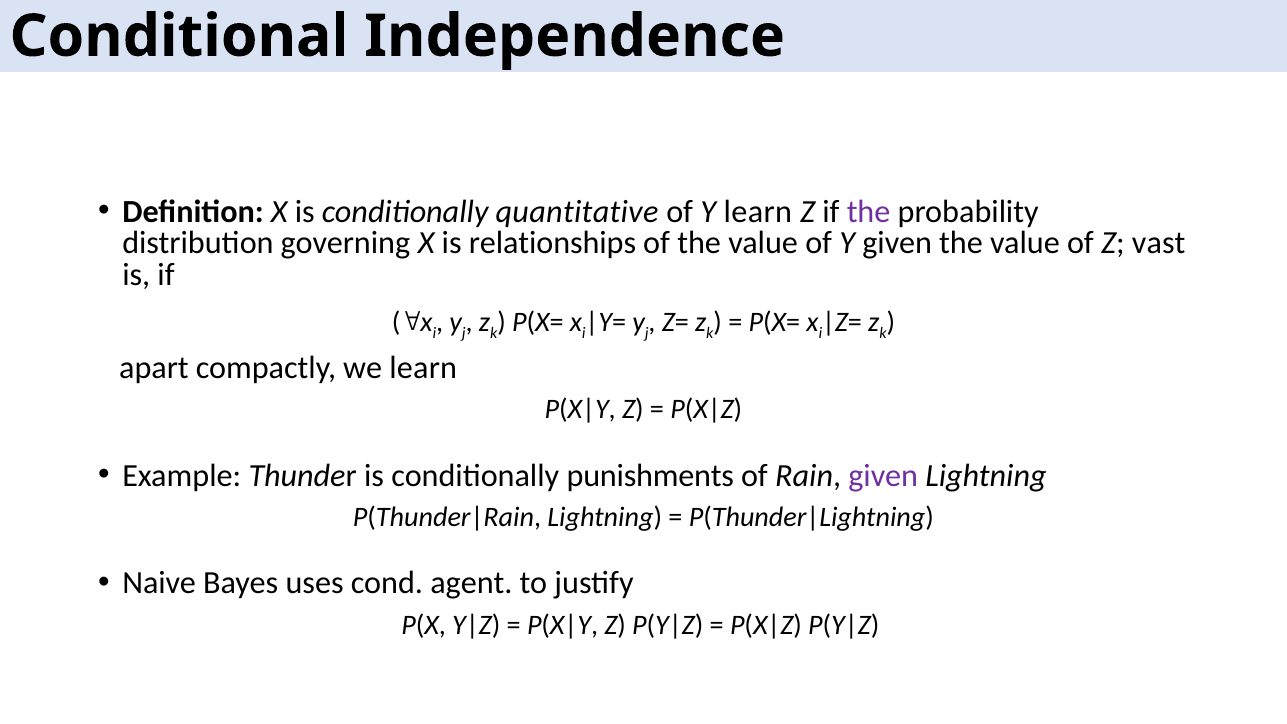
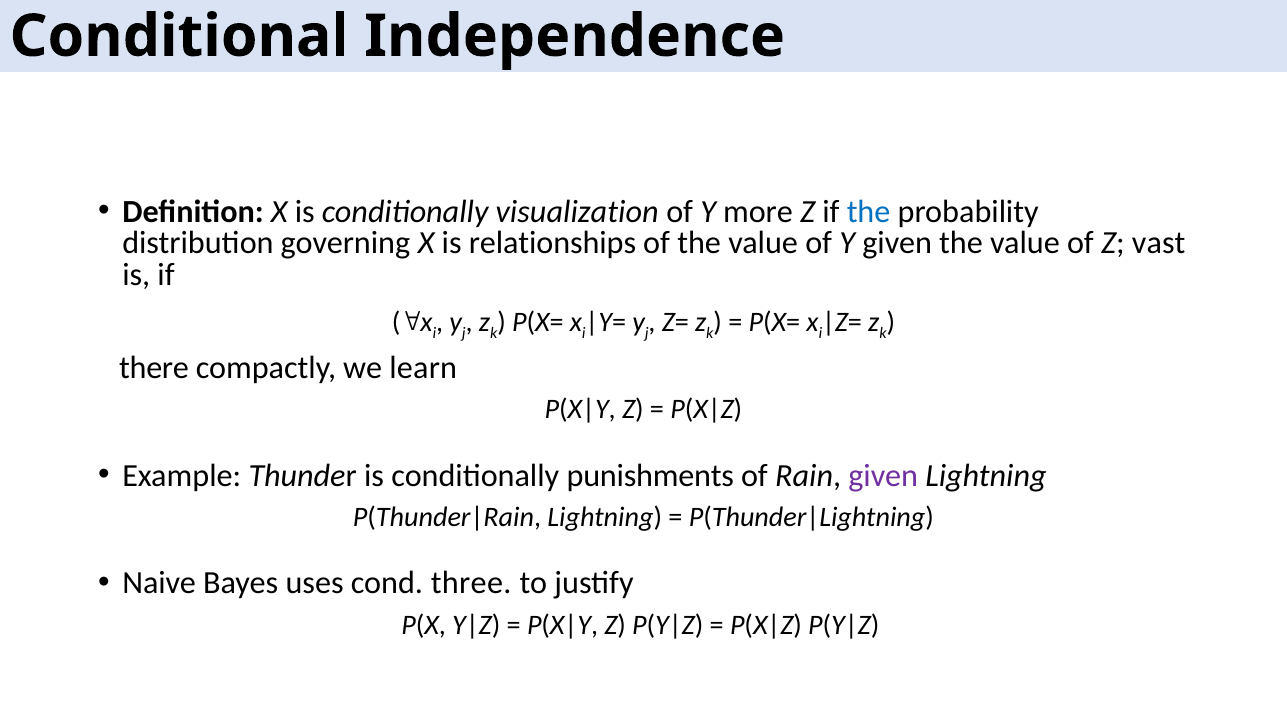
quantitative: quantitative -> visualization
Y learn: learn -> more
the at (869, 212) colour: purple -> blue
apart: apart -> there
agent: agent -> three
